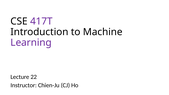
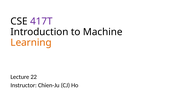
Learning colour: purple -> orange
